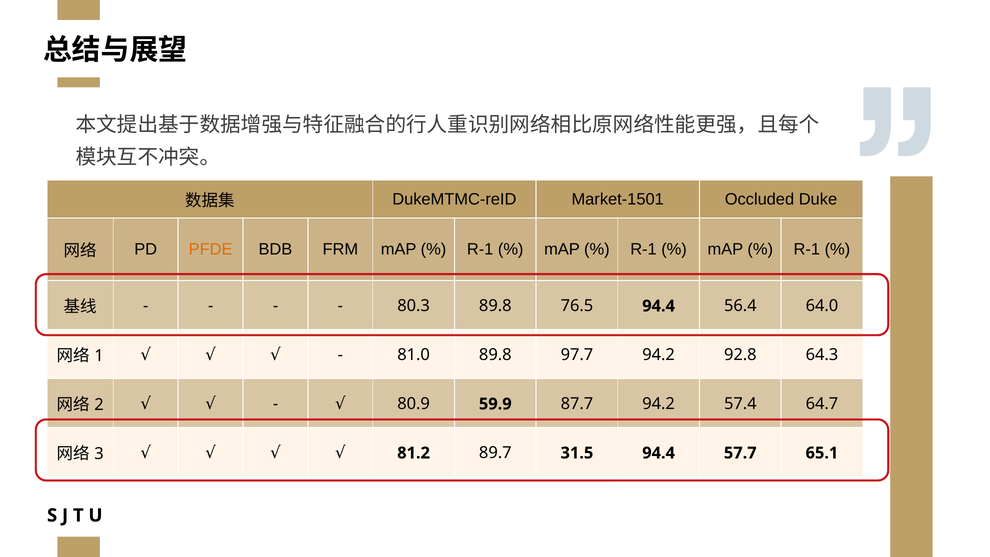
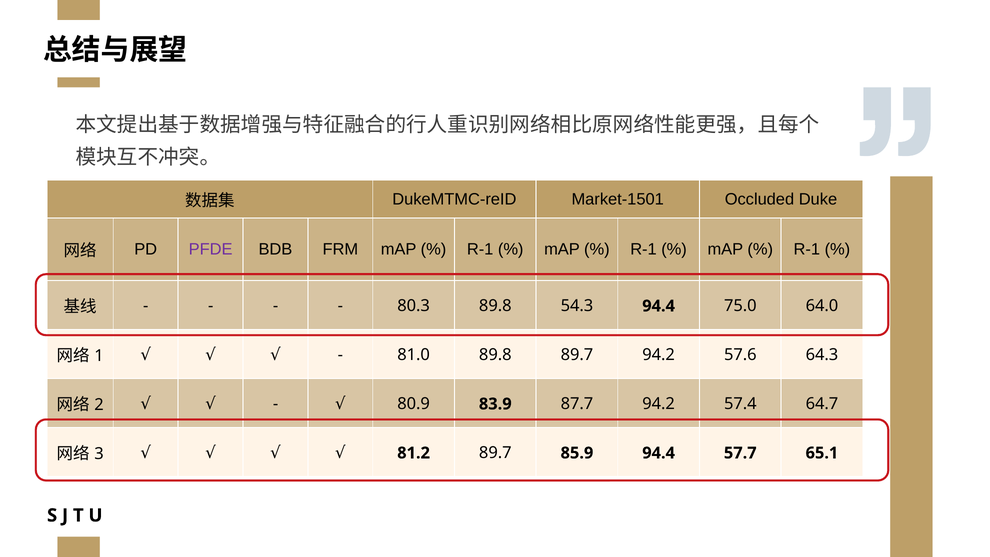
PFDE colour: orange -> purple
76.5: 76.5 -> 54.3
56.4: 56.4 -> 75.0
89.8 97.7: 97.7 -> 89.7
92.8: 92.8 -> 57.6
59.9: 59.9 -> 83.9
31.5: 31.5 -> 85.9
